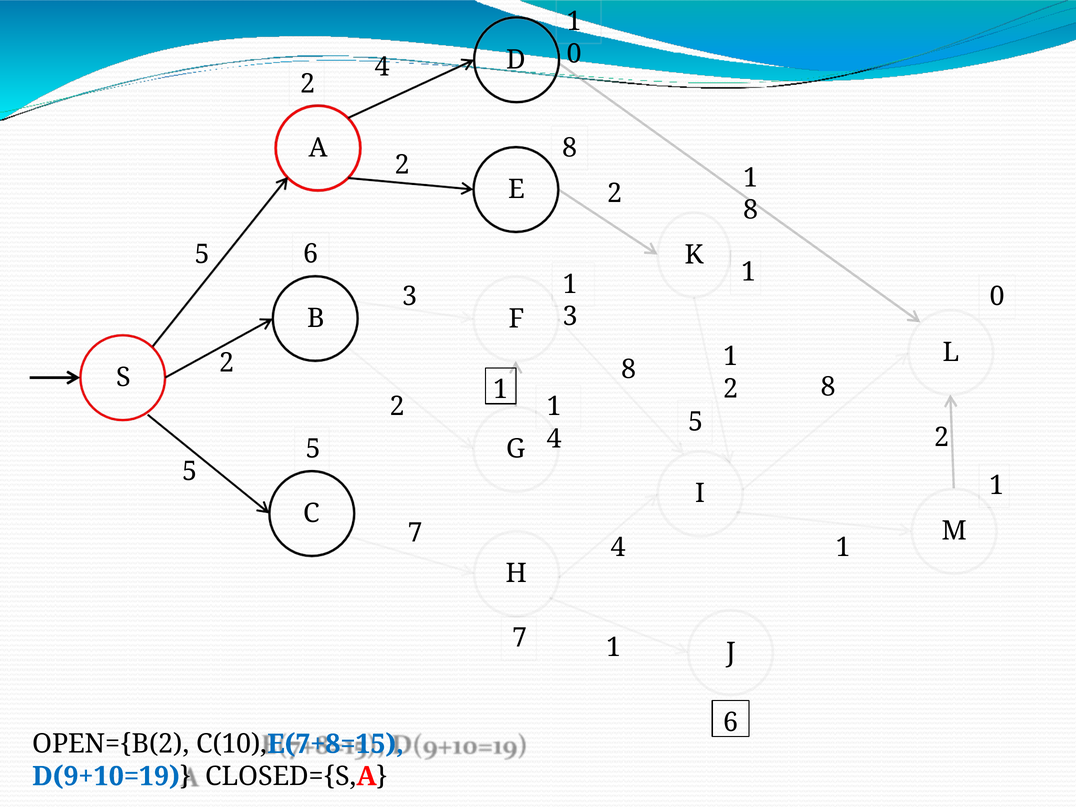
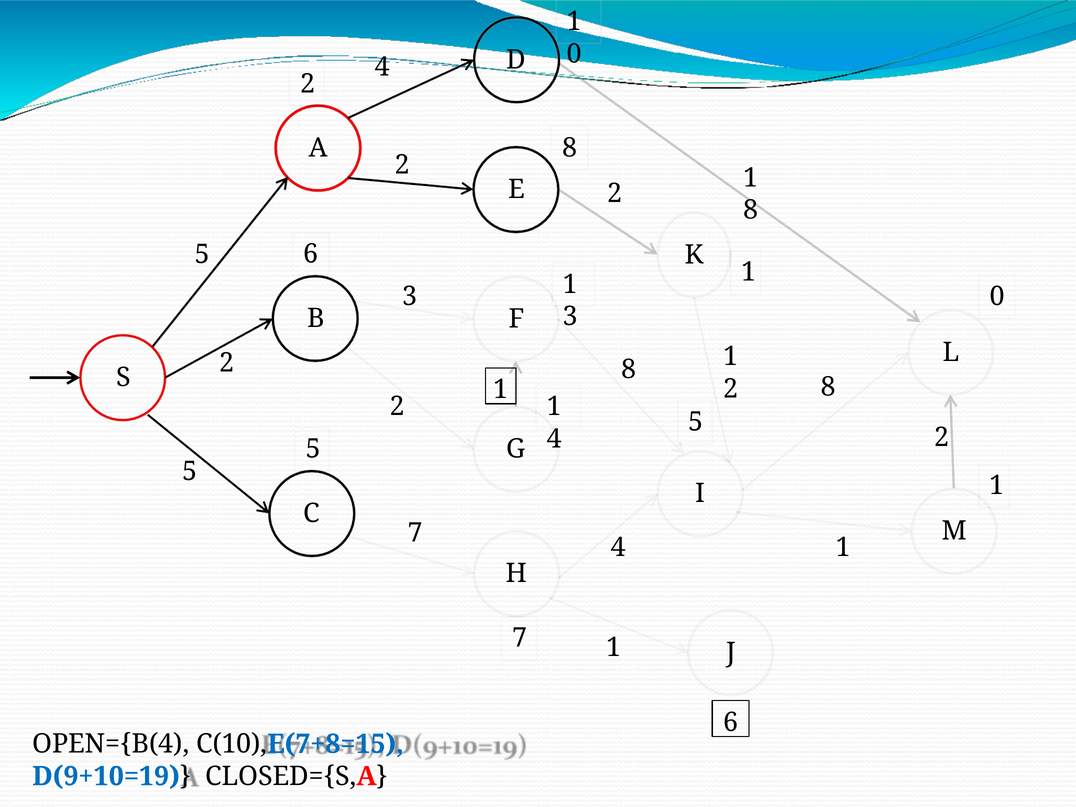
OPEN={B(2: OPEN={B(2 -> OPEN={B(4
